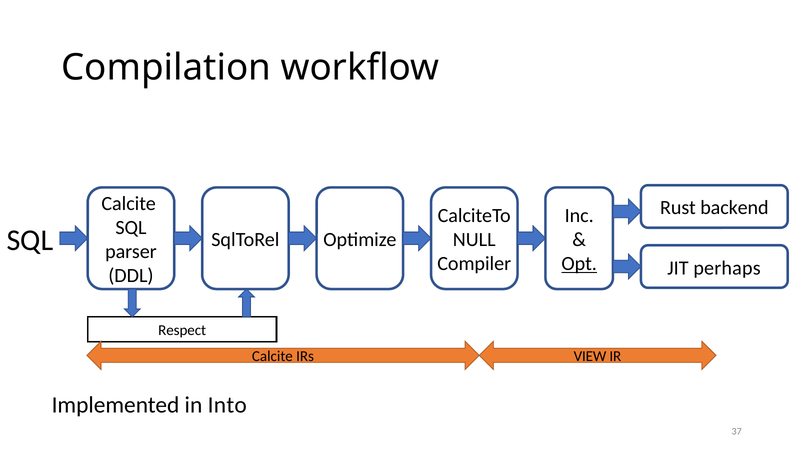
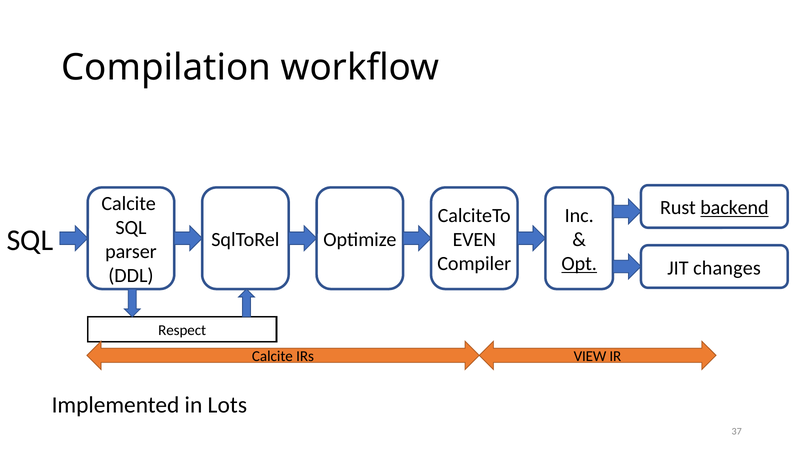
backend underline: none -> present
NULL: NULL -> EVEN
perhaps: perhaps -> changes
Into: Into -> Lots
